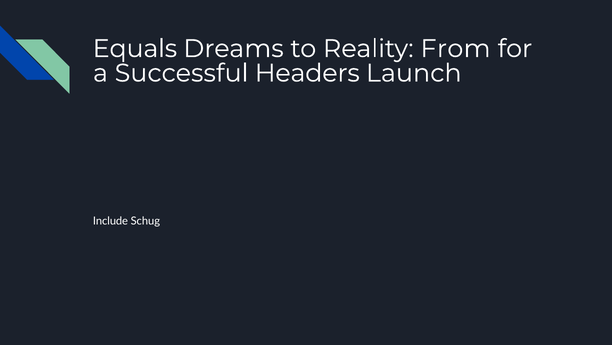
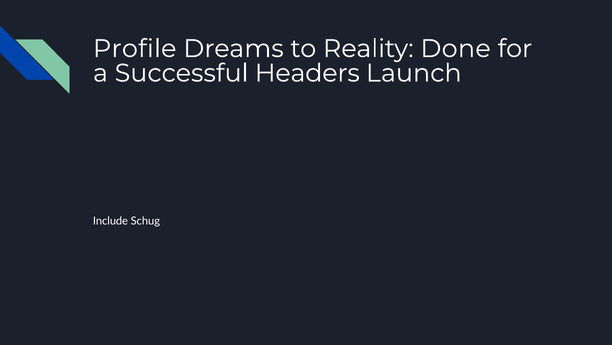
Equals: Equals -> Profile
From: From -> Done
